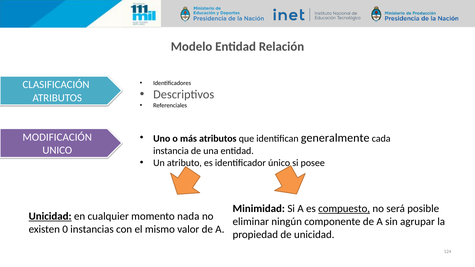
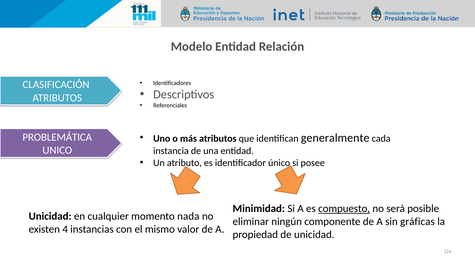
MODIFICACIÓN: MODIFICACIÓN -> PROBLEMÁTICA
Unicidad at (50, 216) underline: present -> none
agrupar: agrupar -> gráficas
0: 0 -> 4
